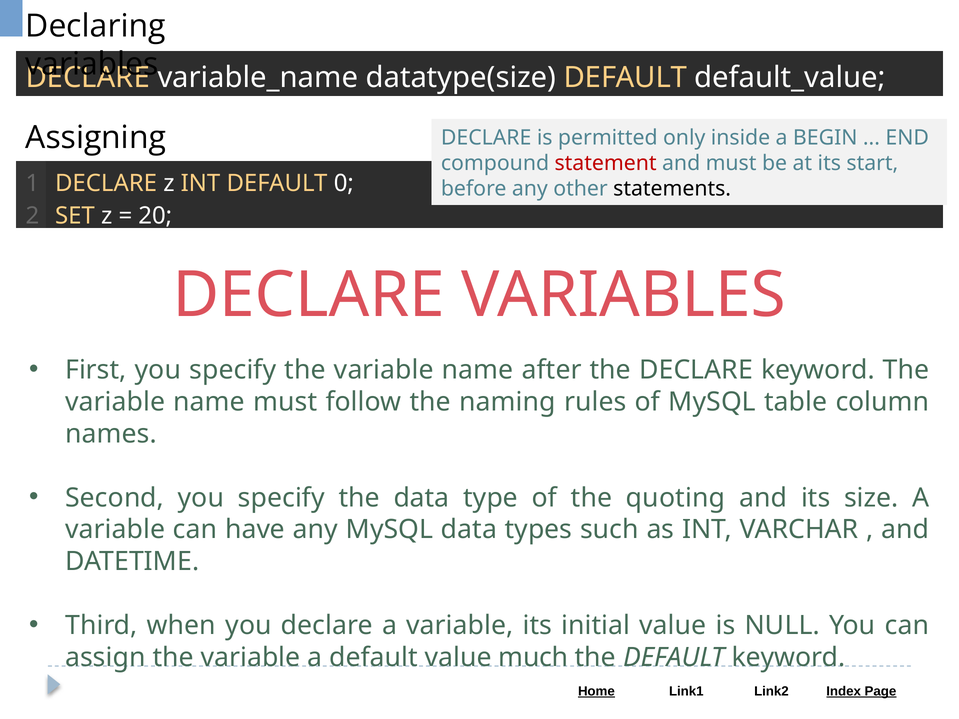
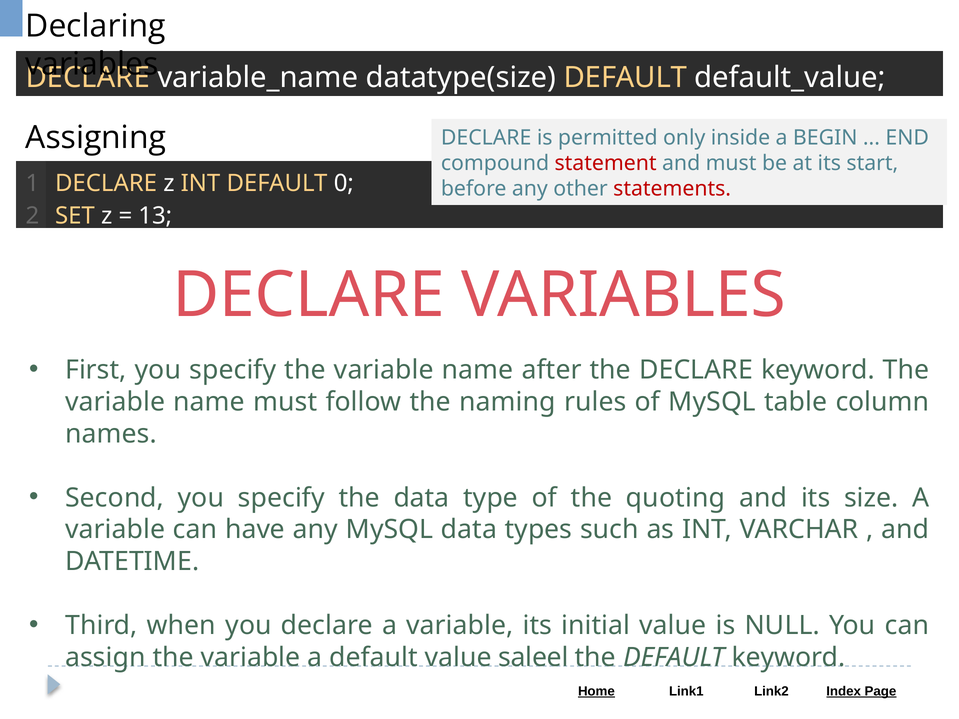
statements colour: black -> red
20: 20 -> 13
much: much -> saleel
